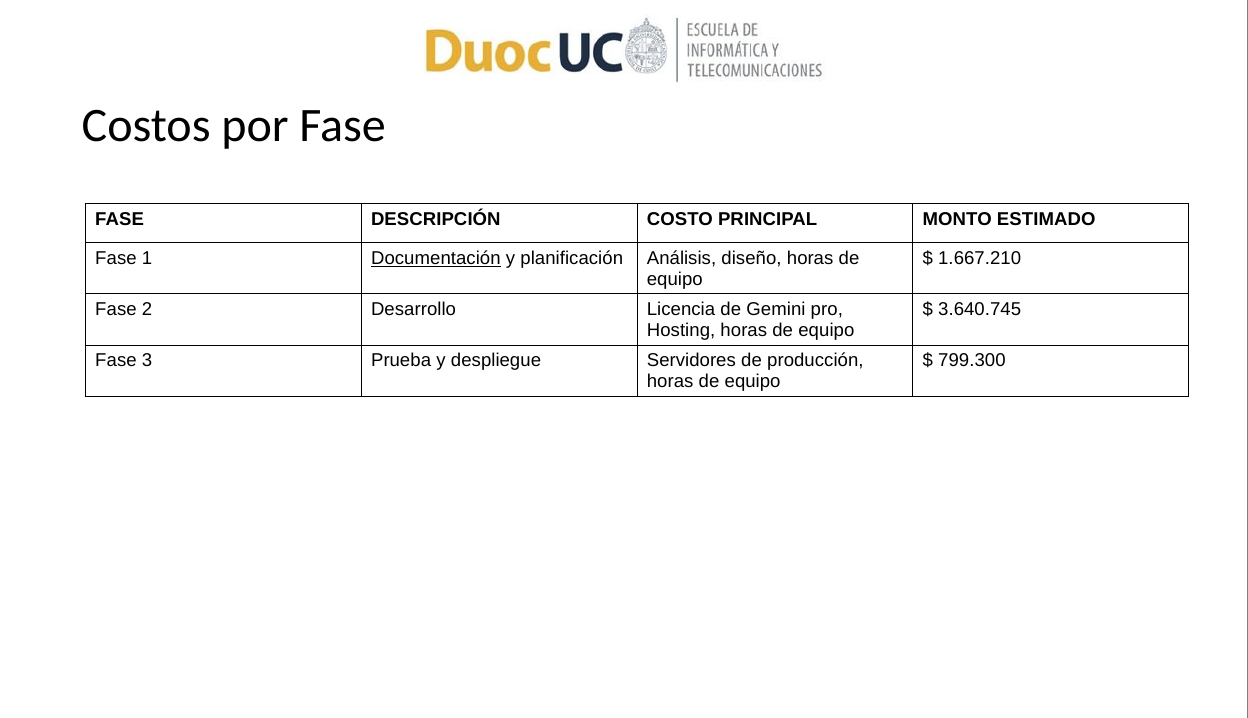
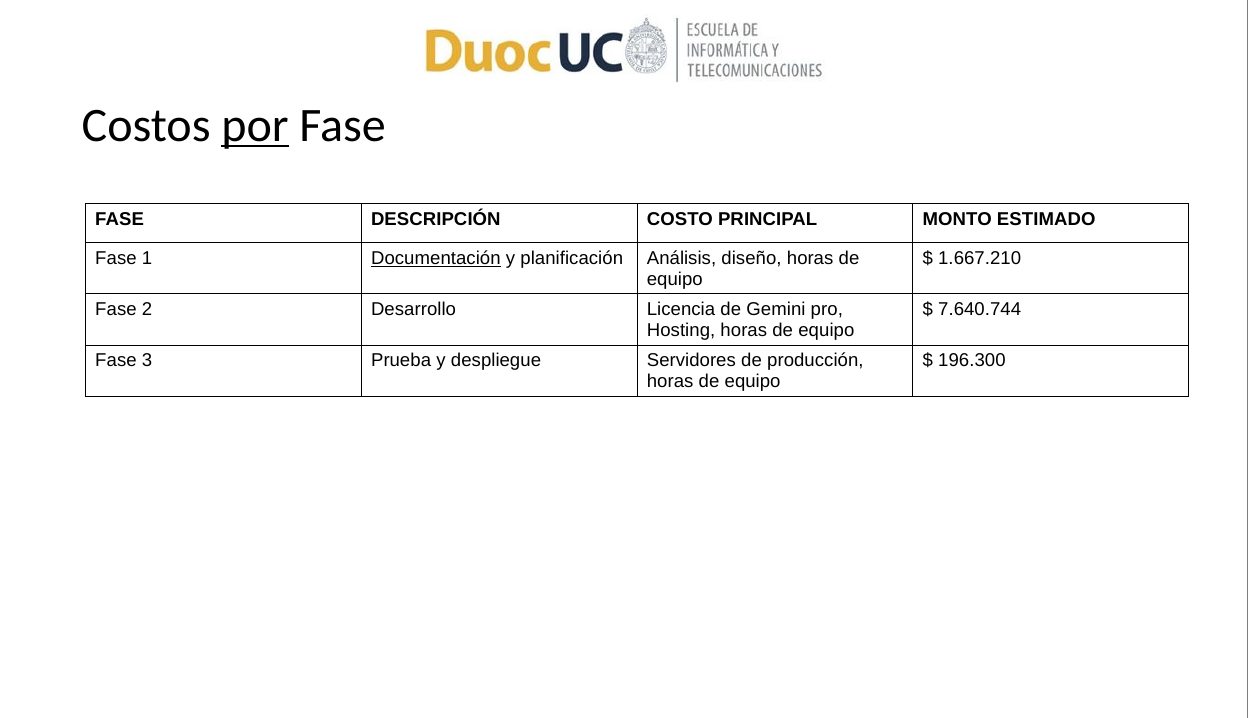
por underline: none -> present
3.640.745: 3.640.745 -> 7.640.744
799.300: 799.300 -> 196.300
